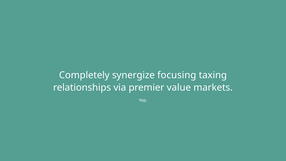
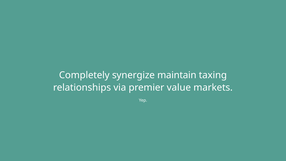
focusing: focusing -> maintain
